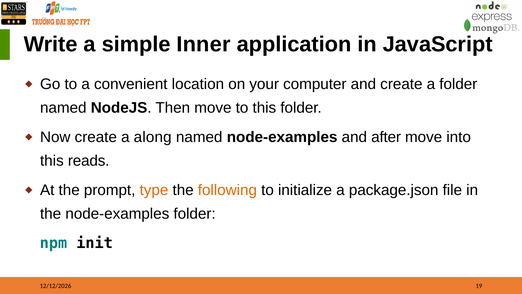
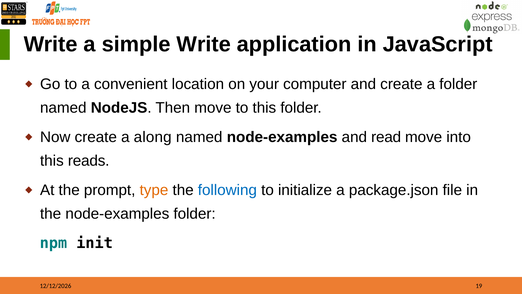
simple Inner: Inner -> Write
after: after -> read
following colour: orange -> blue
